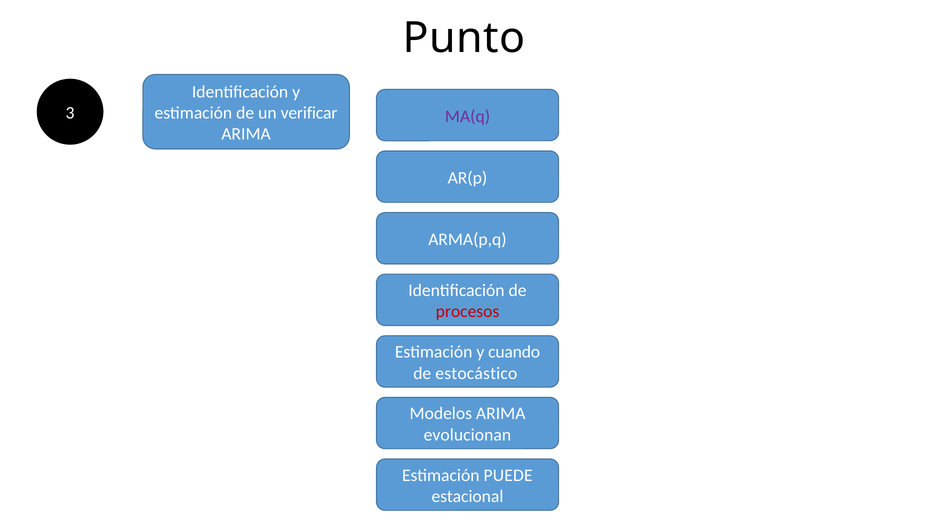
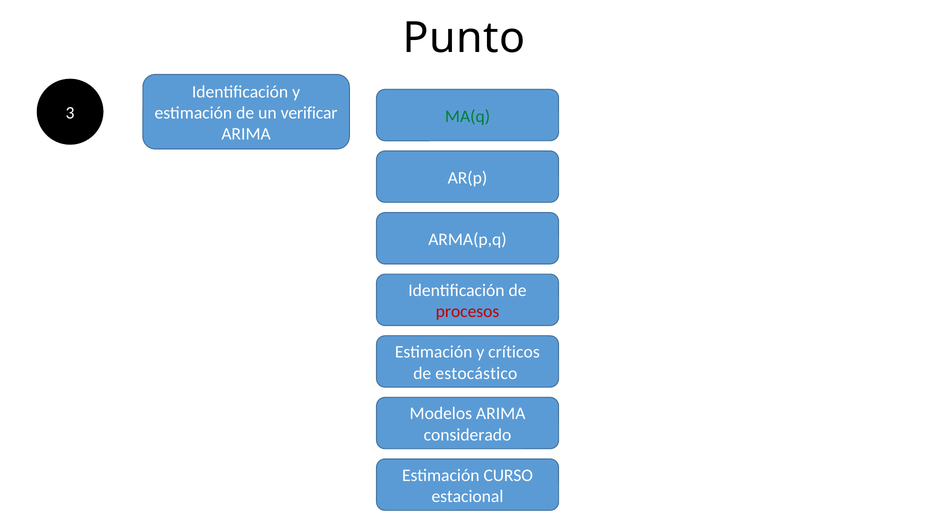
MA(q colour: purple -> green
cuando: cuando -> críticos
evolucionan: evolucionan -> considerado
PUEDE: PUEDE -> CURSO
